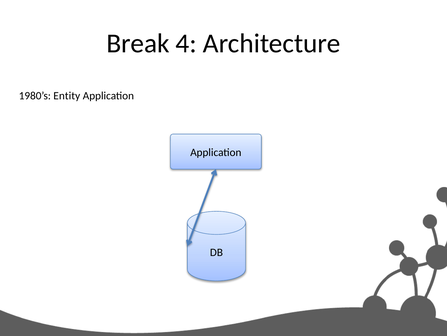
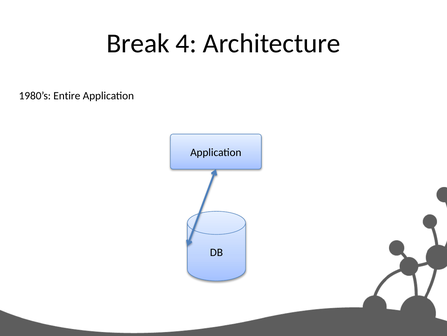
Entity: Entity -> Entire
